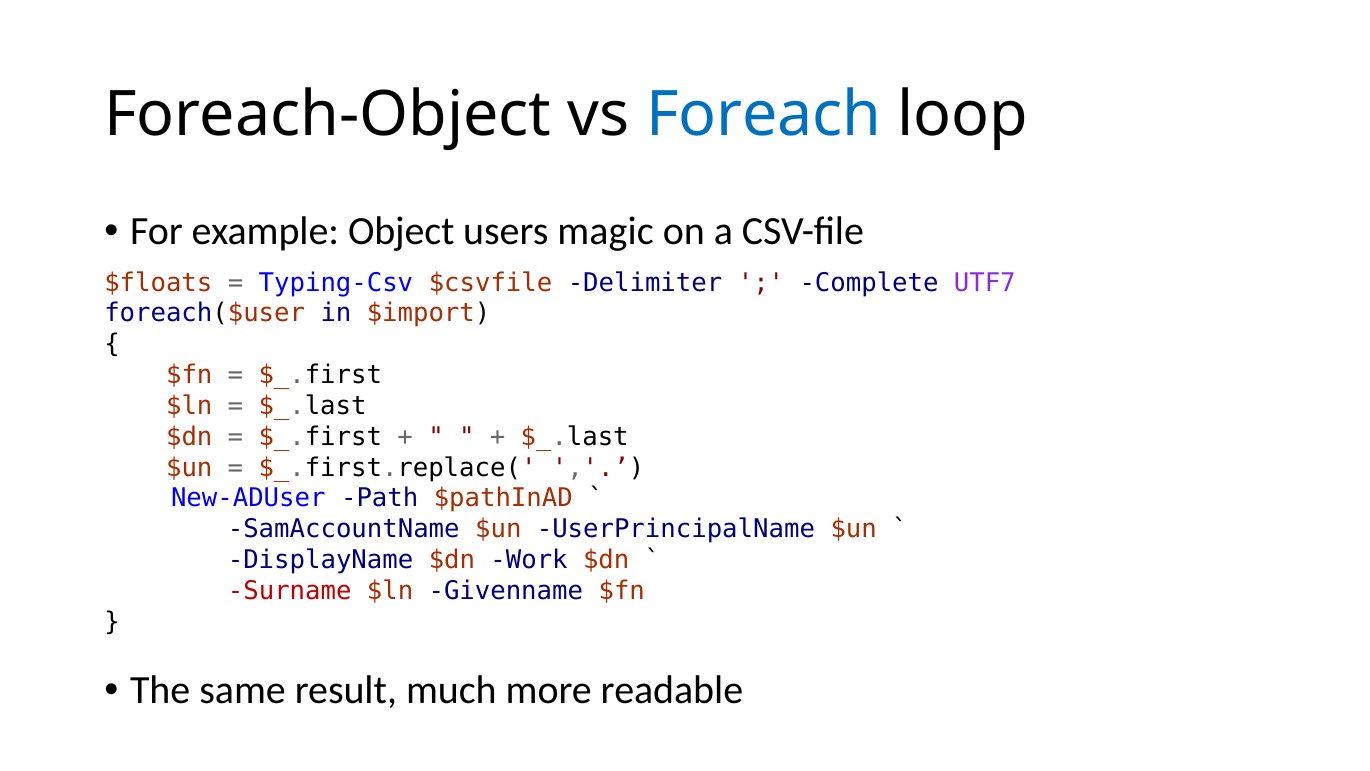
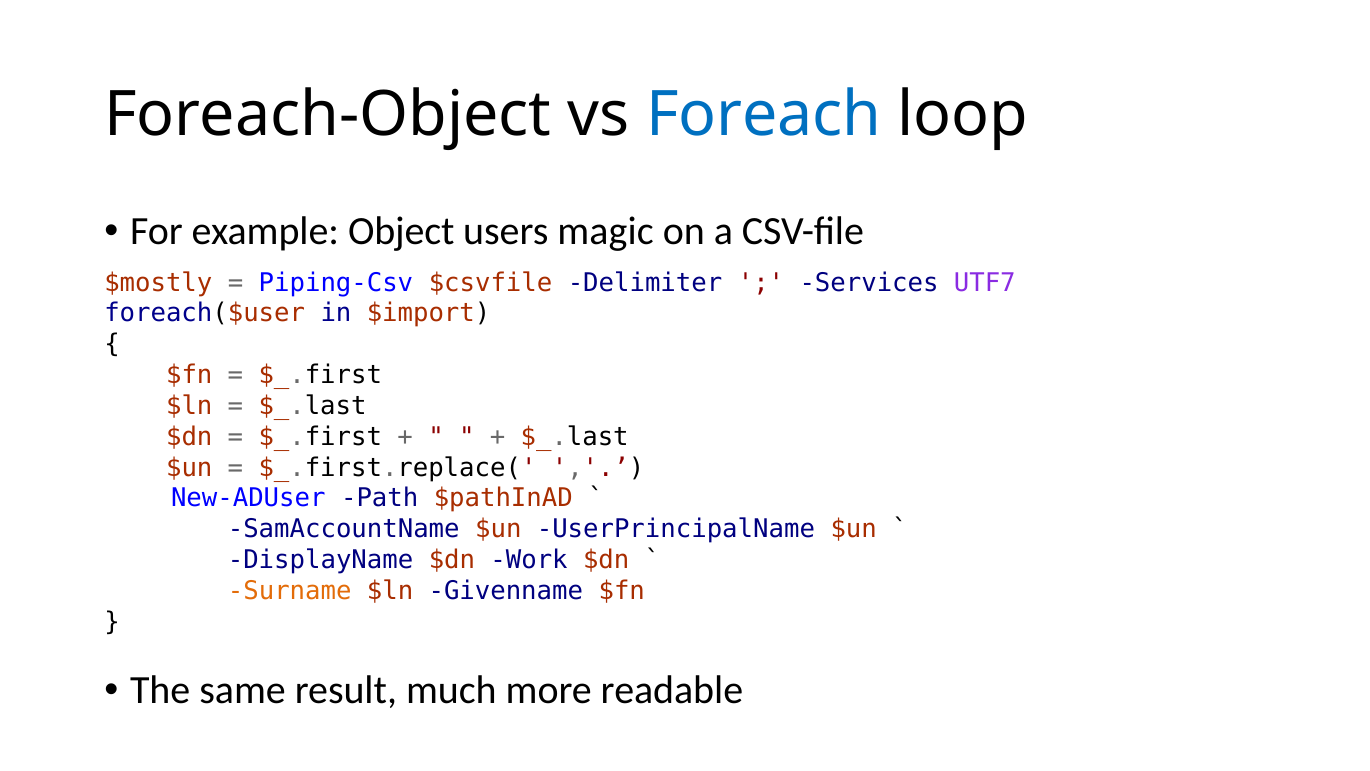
$floats: $floats -> $mostly
Typing-Csv: Typing-Csv -> Piping-Csv
Complete: Complete -> Services
Surname colour: red -> orange
